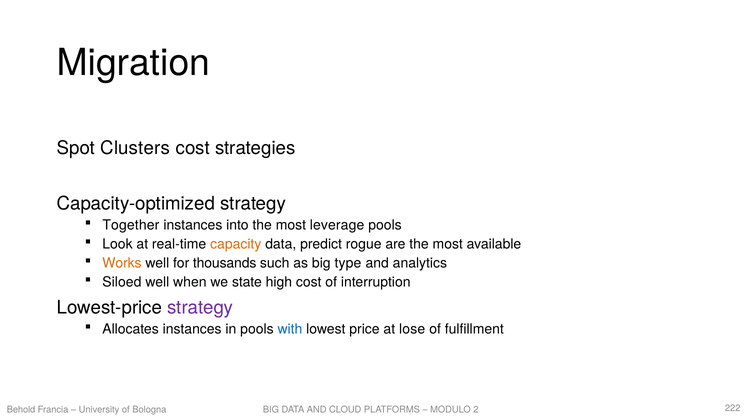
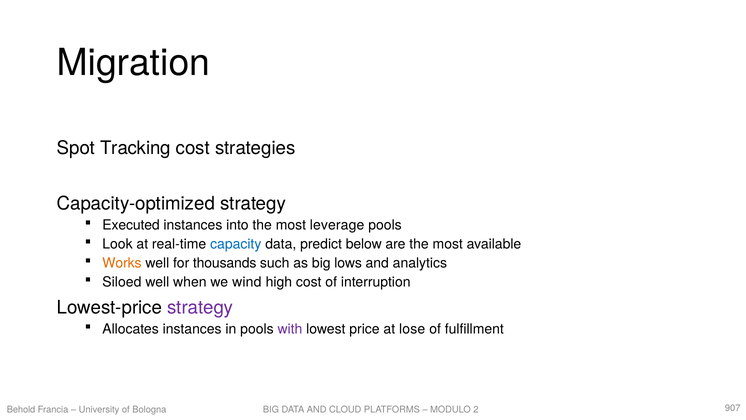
Clusters: Clusters -> Tracking
Together: Together -> Executed
capacity colour: orange -> blue
rogue: rogue -> below
type: type -> lows
state: state -> wind
with colour: blue -> purple
222: 222 -> 907
